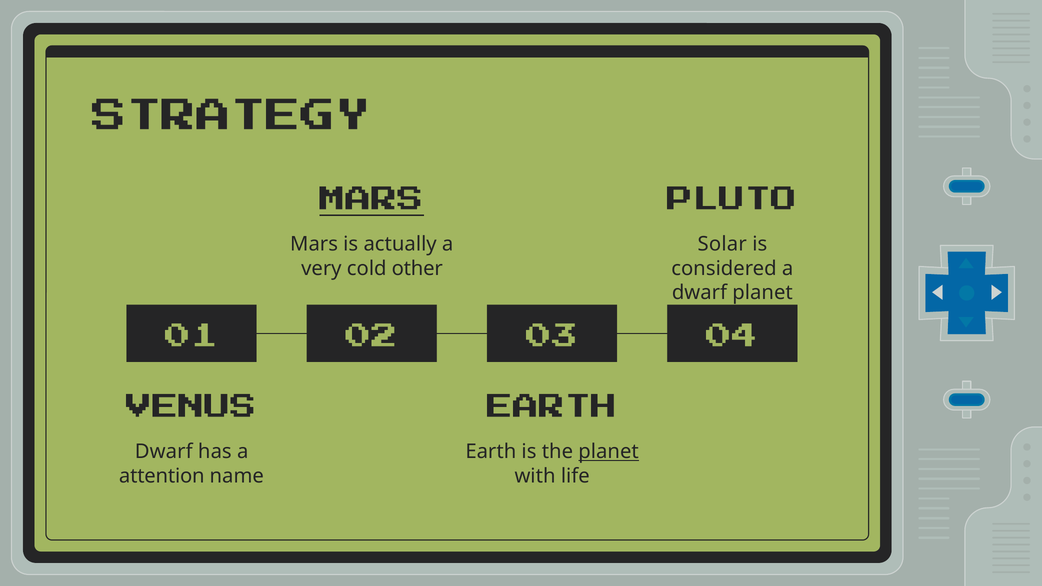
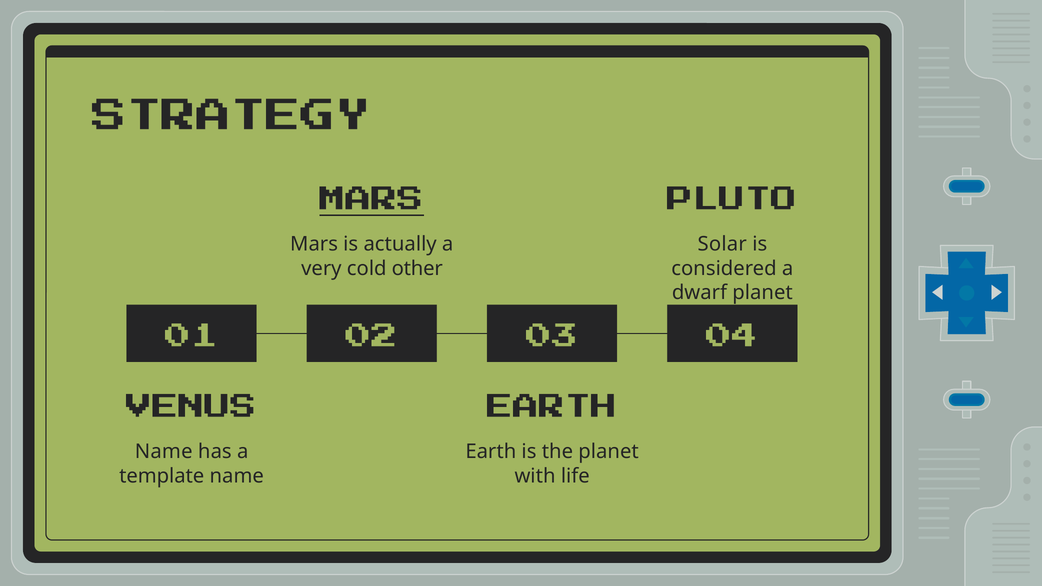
Dwarf at (164, 452): Dwarf -> Name
planet at (609, 452) underline: present -> none
attention: attention -> template
